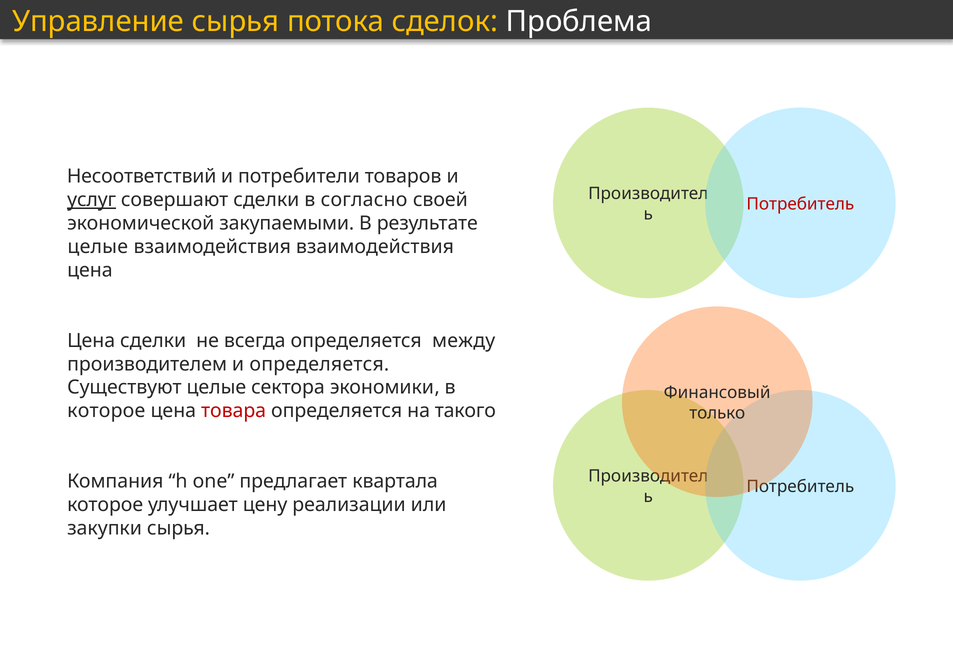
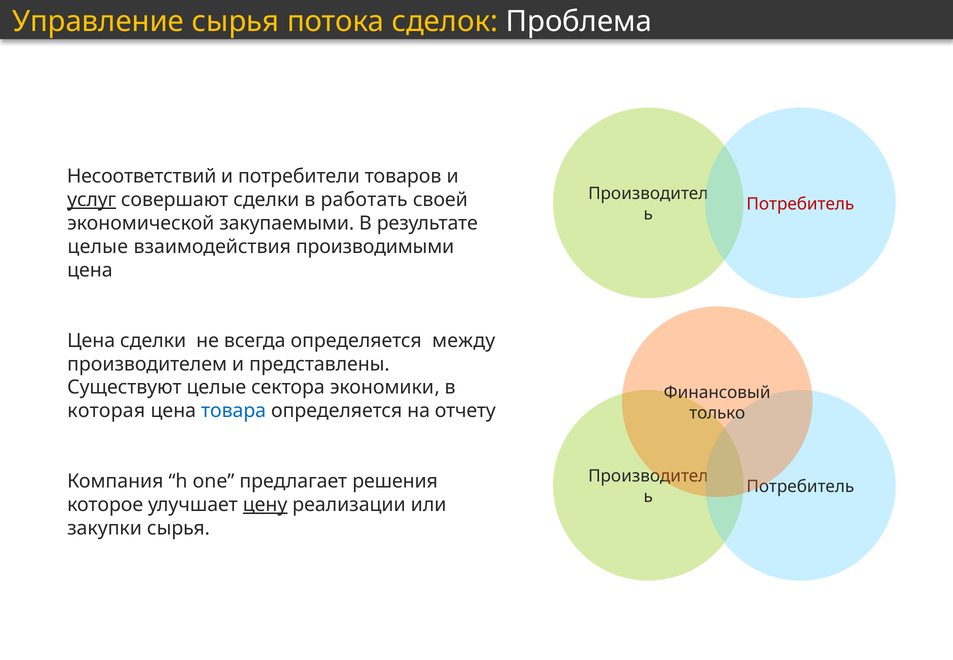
согласно: согласно -> работать
взаимодействия взаимодействия: взаимодействия -> производимыми
и определяется: определяется -> представлены
которое at (106, 411): которое -> которая
товара colour: red -> blue
такого: такого -> отчету
квартала: квартала -> решения
цену underline: none -> present
